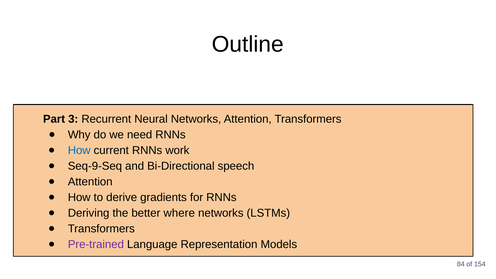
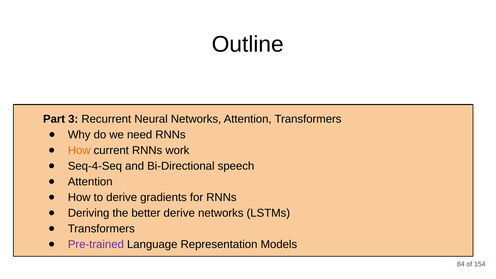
How at (79, 150) colour: blue -> orange
Seq-9-Seq: Seq-9-Seq -> Seq-4-Seq
better where: where -> derive
